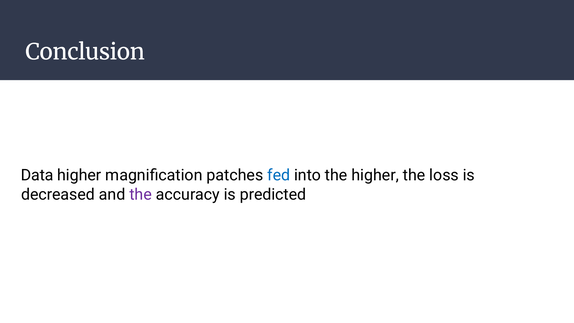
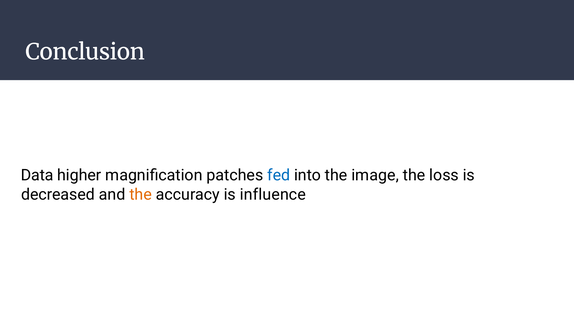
the higher: higher -> image
the at (141, 194) colour: purple -> orange
predicted: predicted -> influence
